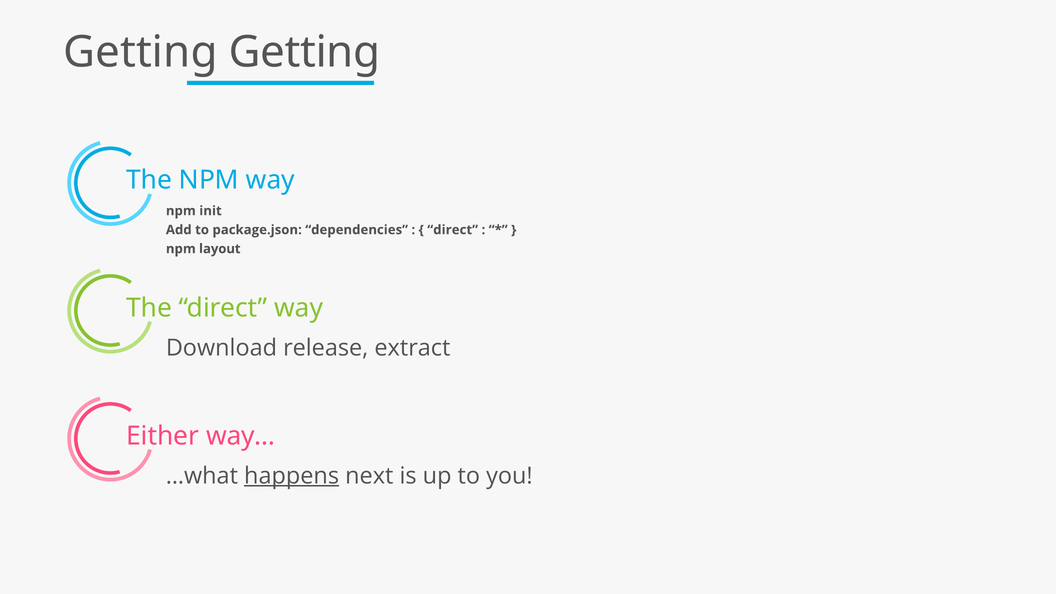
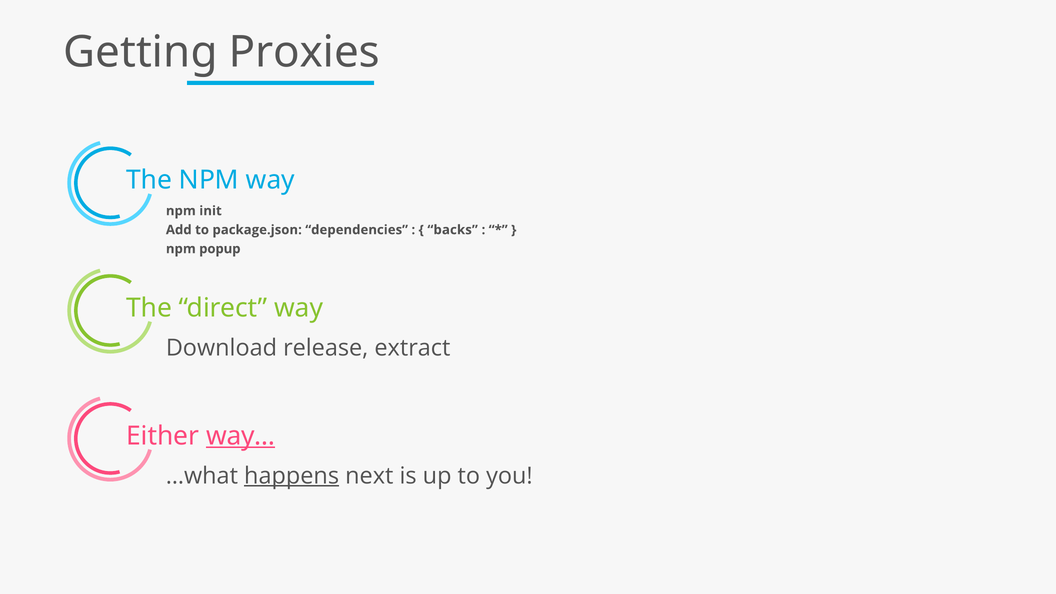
Getting Getting: Getting -> Proxies
direct at (453, 230): direct -> backs
layout: layout -> popup
way… underline: none -> present
